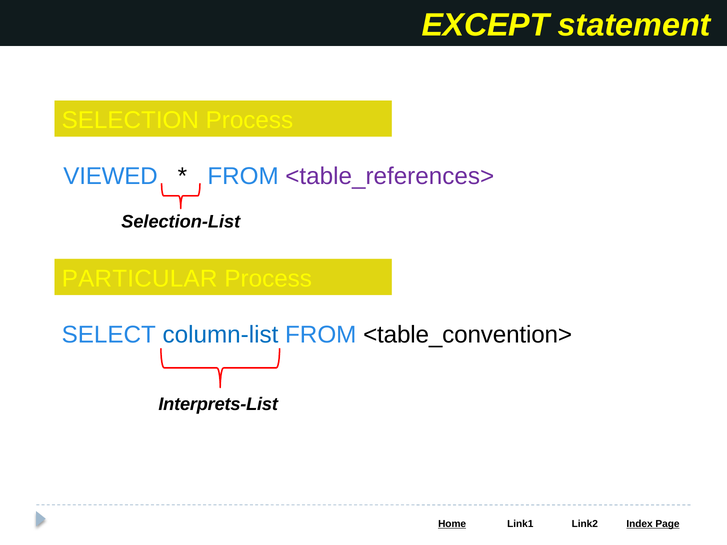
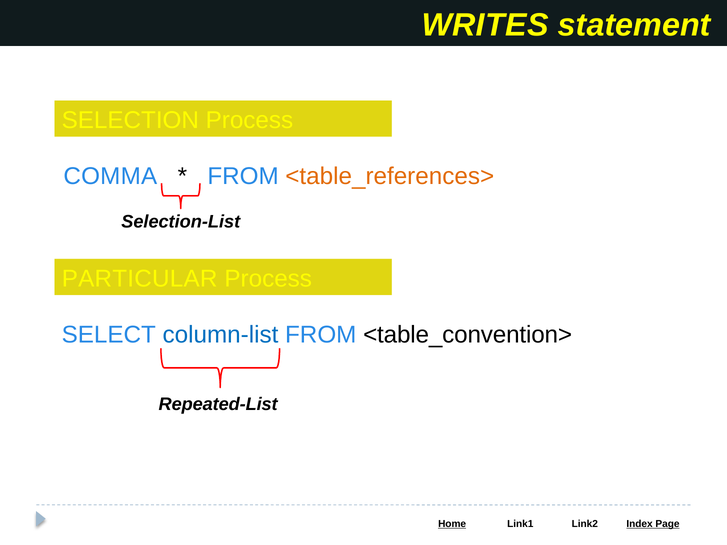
EXCEPT: EXCEPT -> WRITES
VIEWED: VIEWED -> COMMA
<table_references> colour: purple -> orange
Interprets-List: Interprets-List -> Repeated-List
